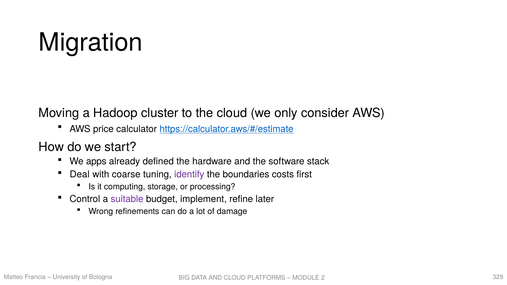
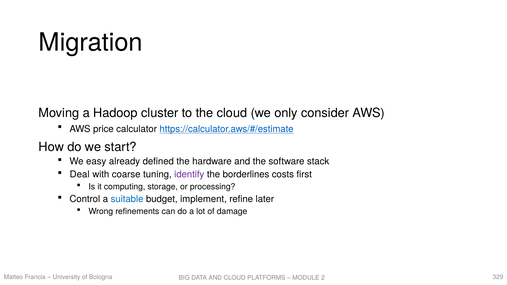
apps: apps -> easy
boundaries: boundaries -> borderlines
suitable colour: purple -> blue
